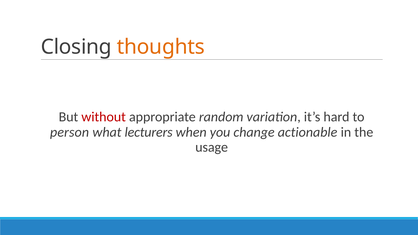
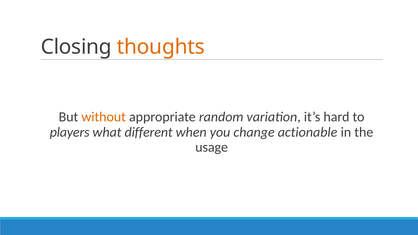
without colour: red -> orange
person: person -> players
lecturers: lecturers -> different
